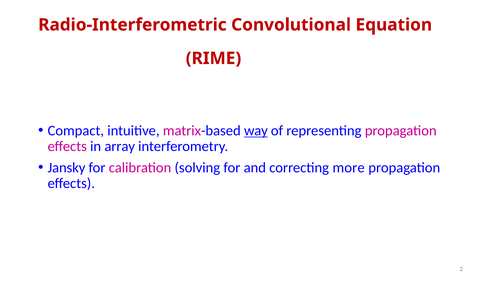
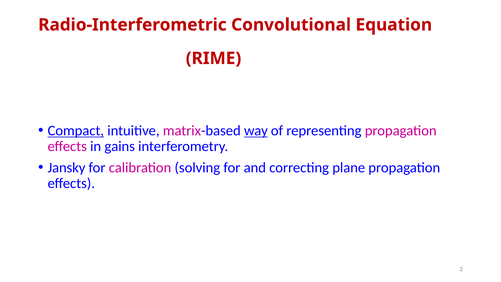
Compact underline: none -> present
array: array -> gains
more: more -> plane
